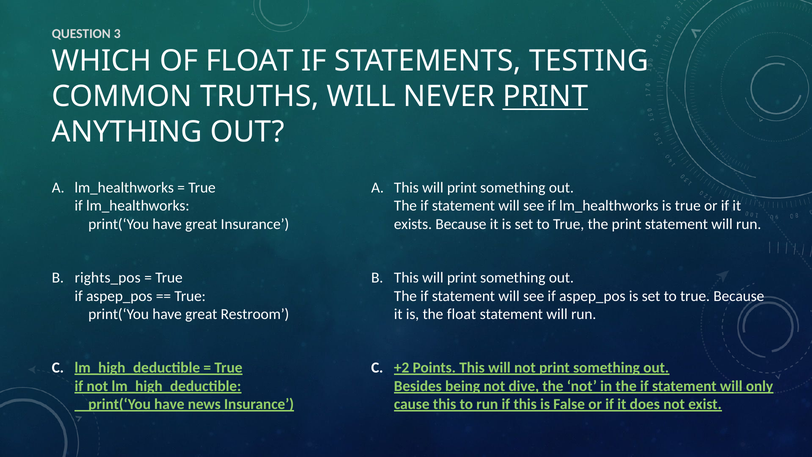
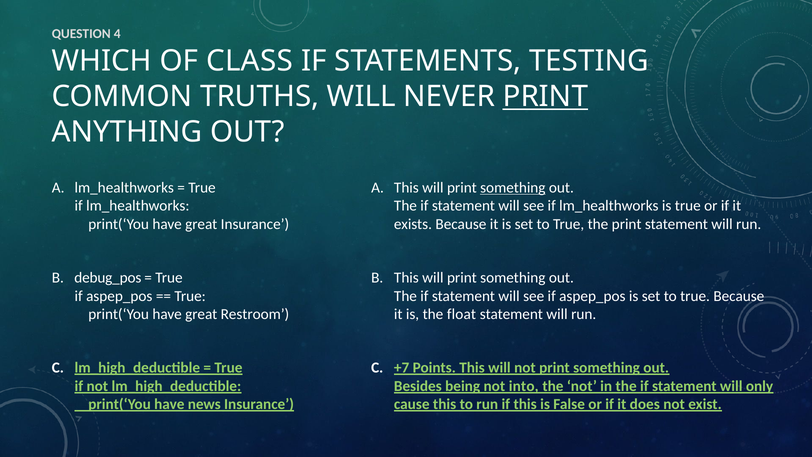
3: 3 -> 4
OF FLOAT: FLOAT -> CLASS
something at (513, 188) underline: none -> present
rights_pos: rights_pos -> debug_pos
+2: +2 -> +7
dive: dive -> into
